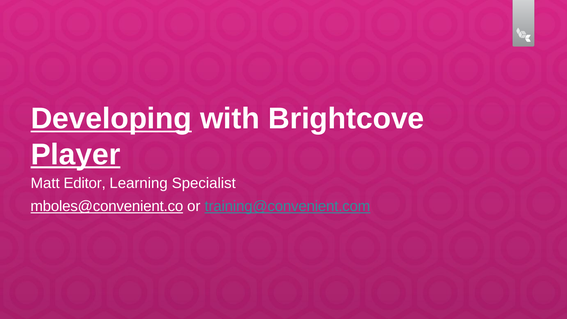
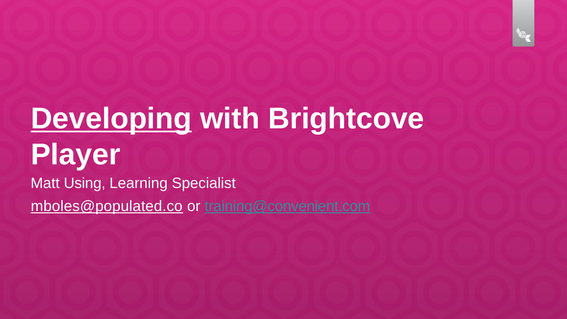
Player underline: present -> none
Editor: Editor -> Using
mboles@convenient.co: mboles@convenient.co -> mboles@populated.co
